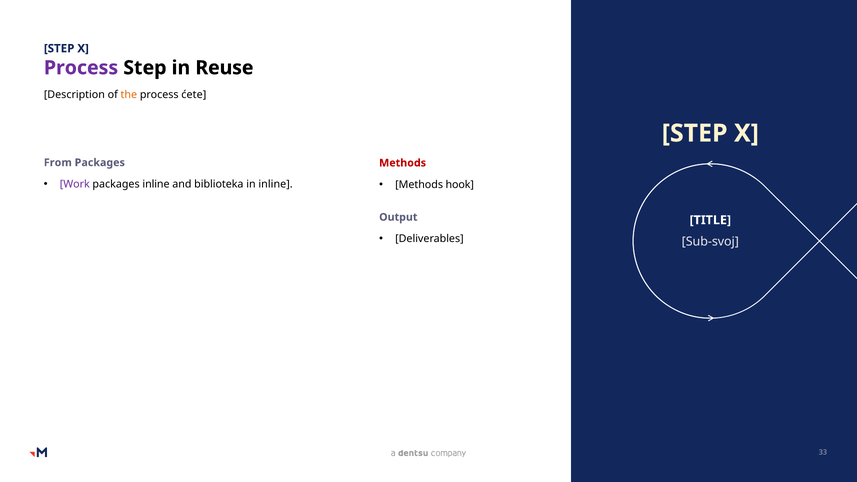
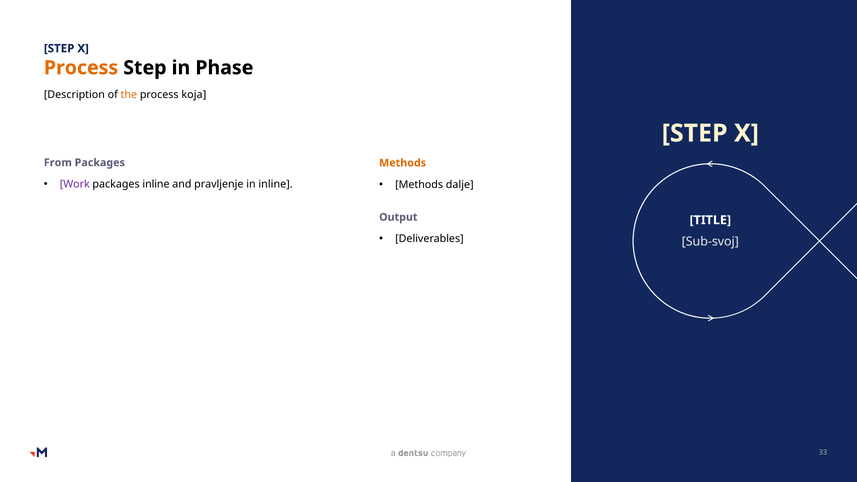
Process at (81, 68) colour: purple -> orange
Reuse: Reuse -> Phase
ćete: ćete -> koja
Methods at (403, 163) colour: red -> orange
biblioteka: biblioteka -> pravljenje
hook: hook -> dalje
